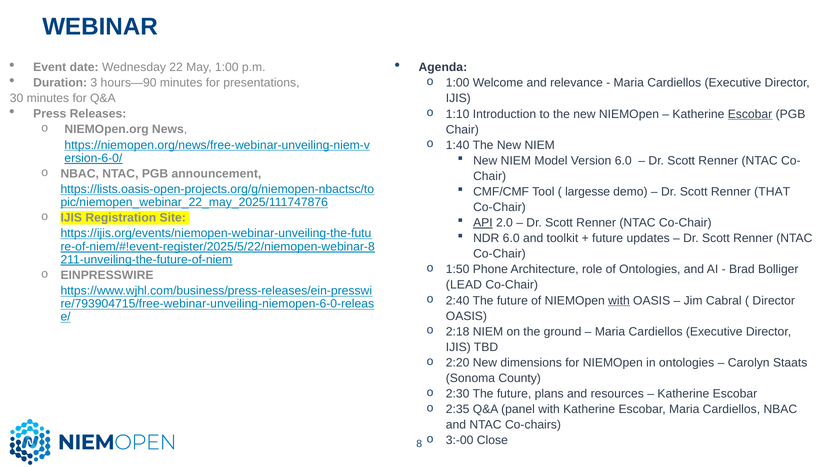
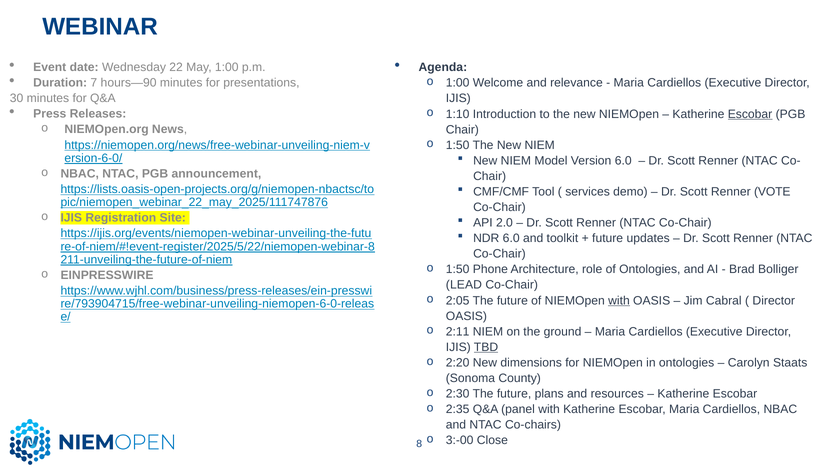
3: 3 -> 7
1:40 at (458, 145): 1:40 -> 1:50
largesse: largesse -> services
THAT: THAT -> VOTE
API underline: present -> none
2:40: 2:40 -> 2:05
2:18: 2:18 -> 2:11
TBD underline: none -> present
